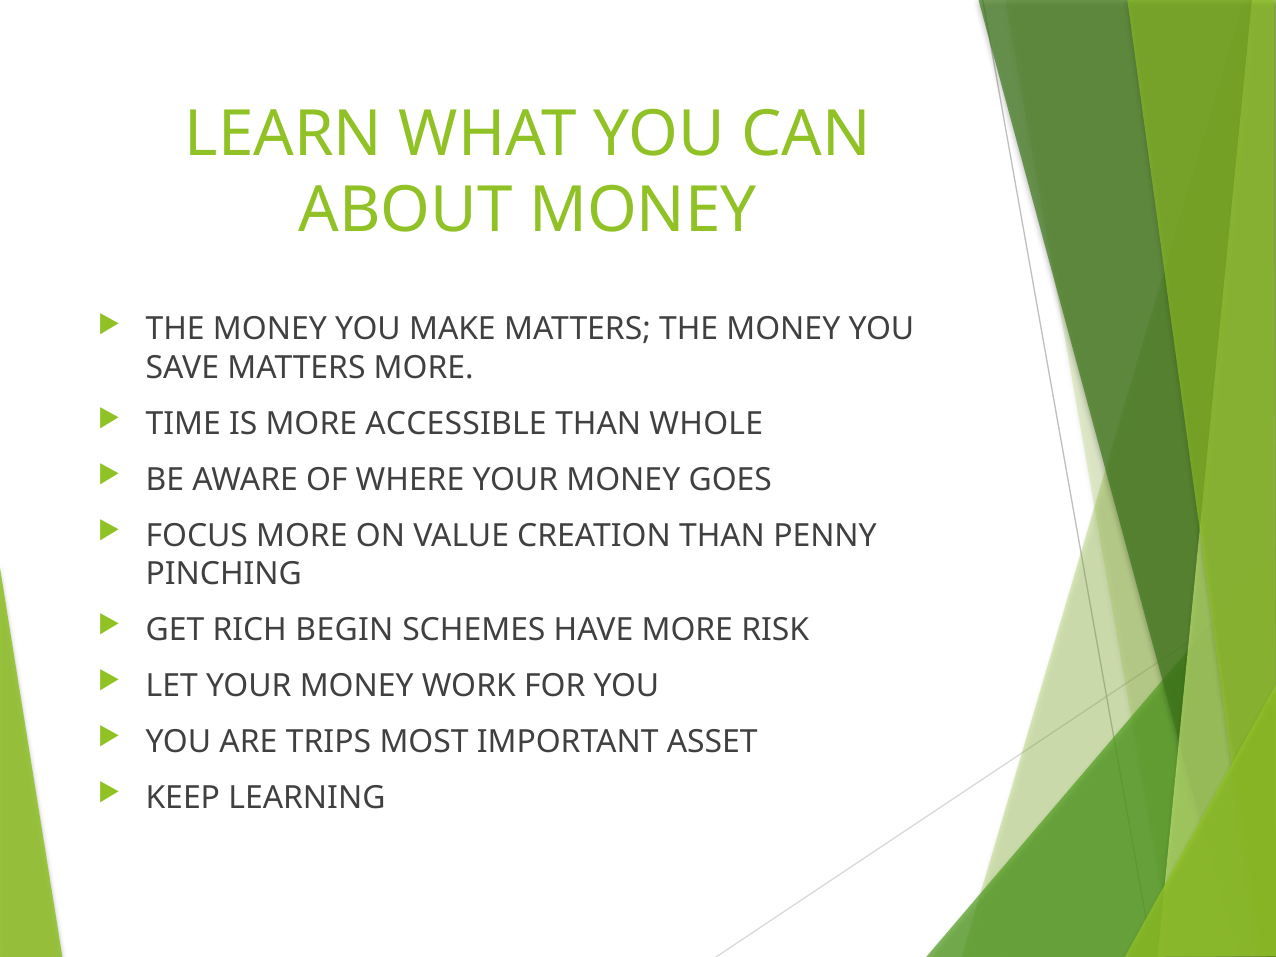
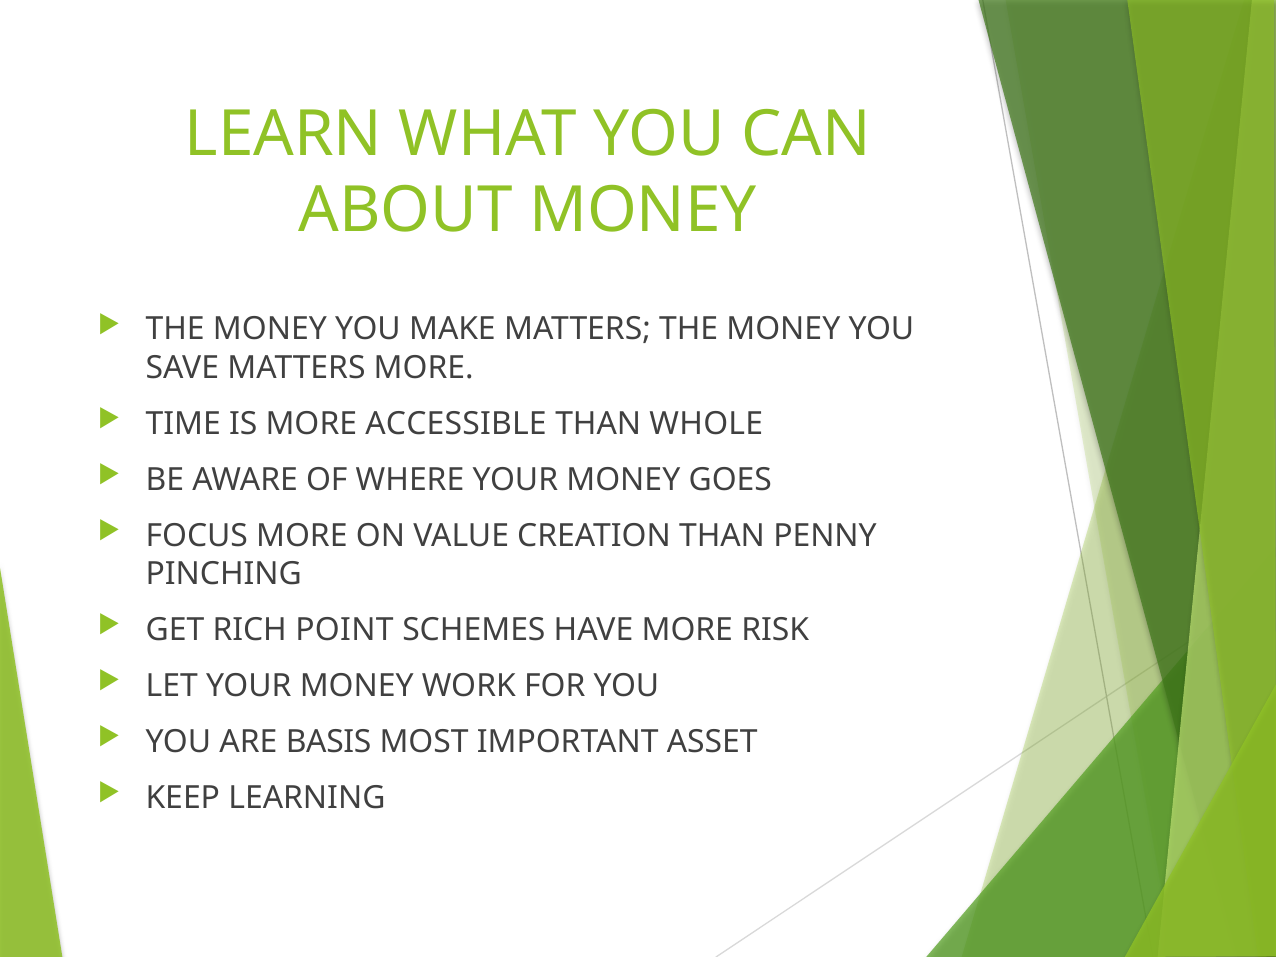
BEGIN: BEGIN -> POINT
TRIPS: TRIPS -> BASIS
